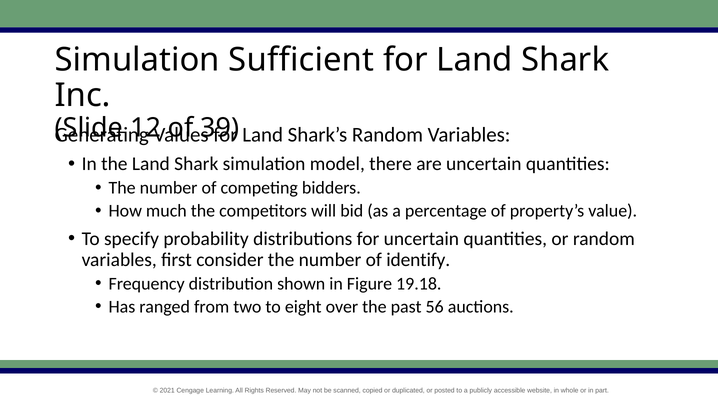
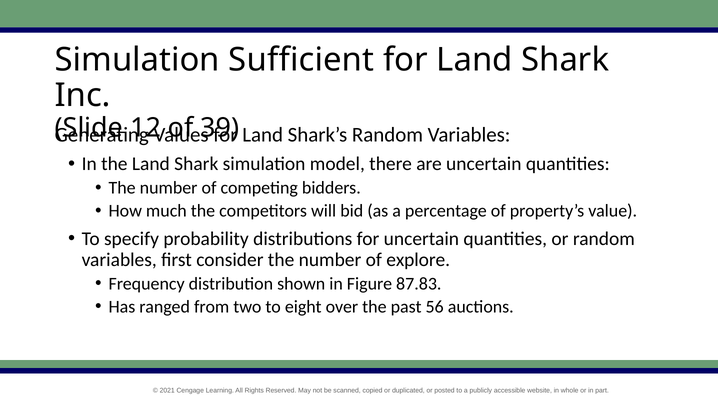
identify: identify -> explore
19.18: 19.18 -> 87.83
